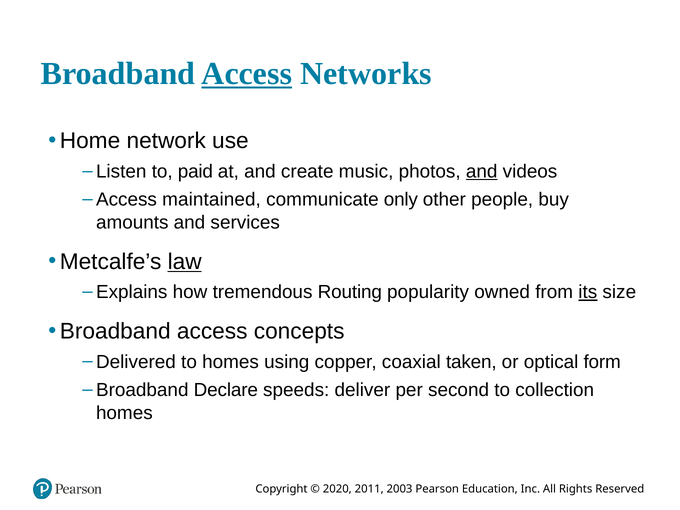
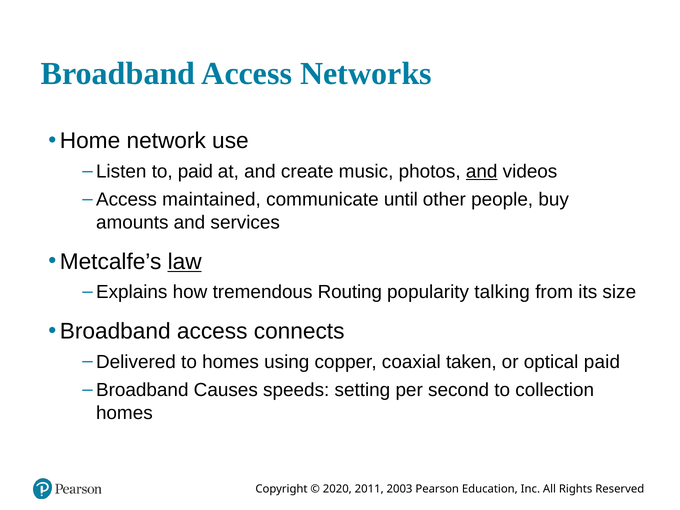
Access at (247, 74) underline: present -> none
only: only -> until
owned: owned -> talking
its underline: present -> none
concepts: concepts -> connects
optical form: form -> paid
Declare: Declare -> Causes
deliver: deliver -> setting
